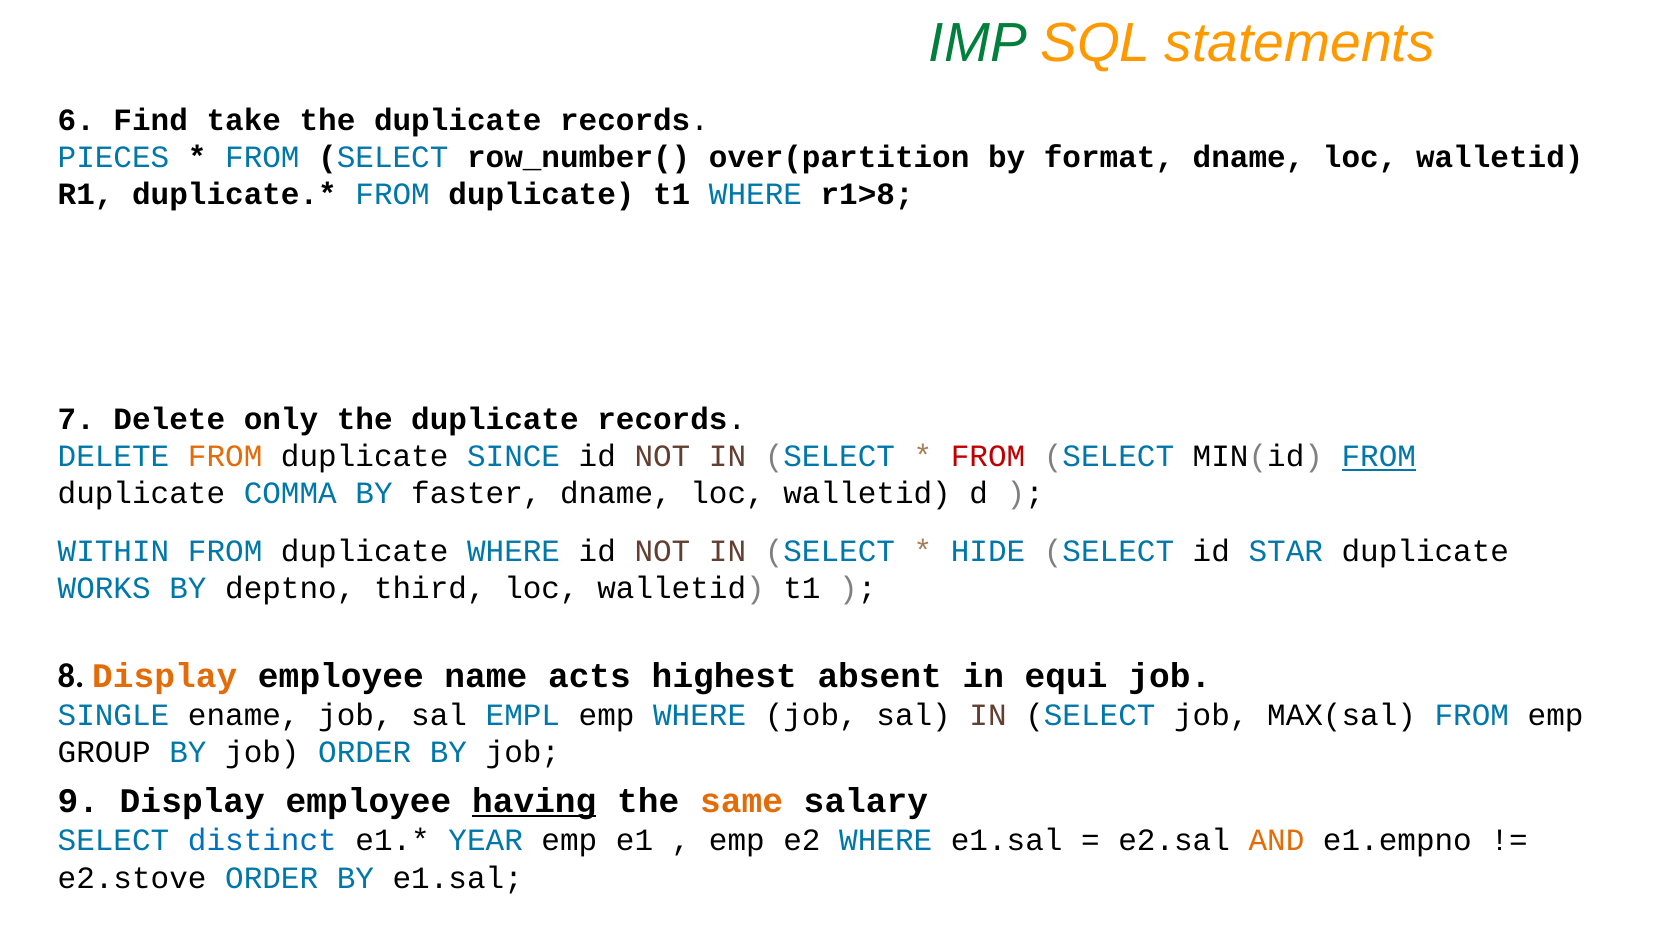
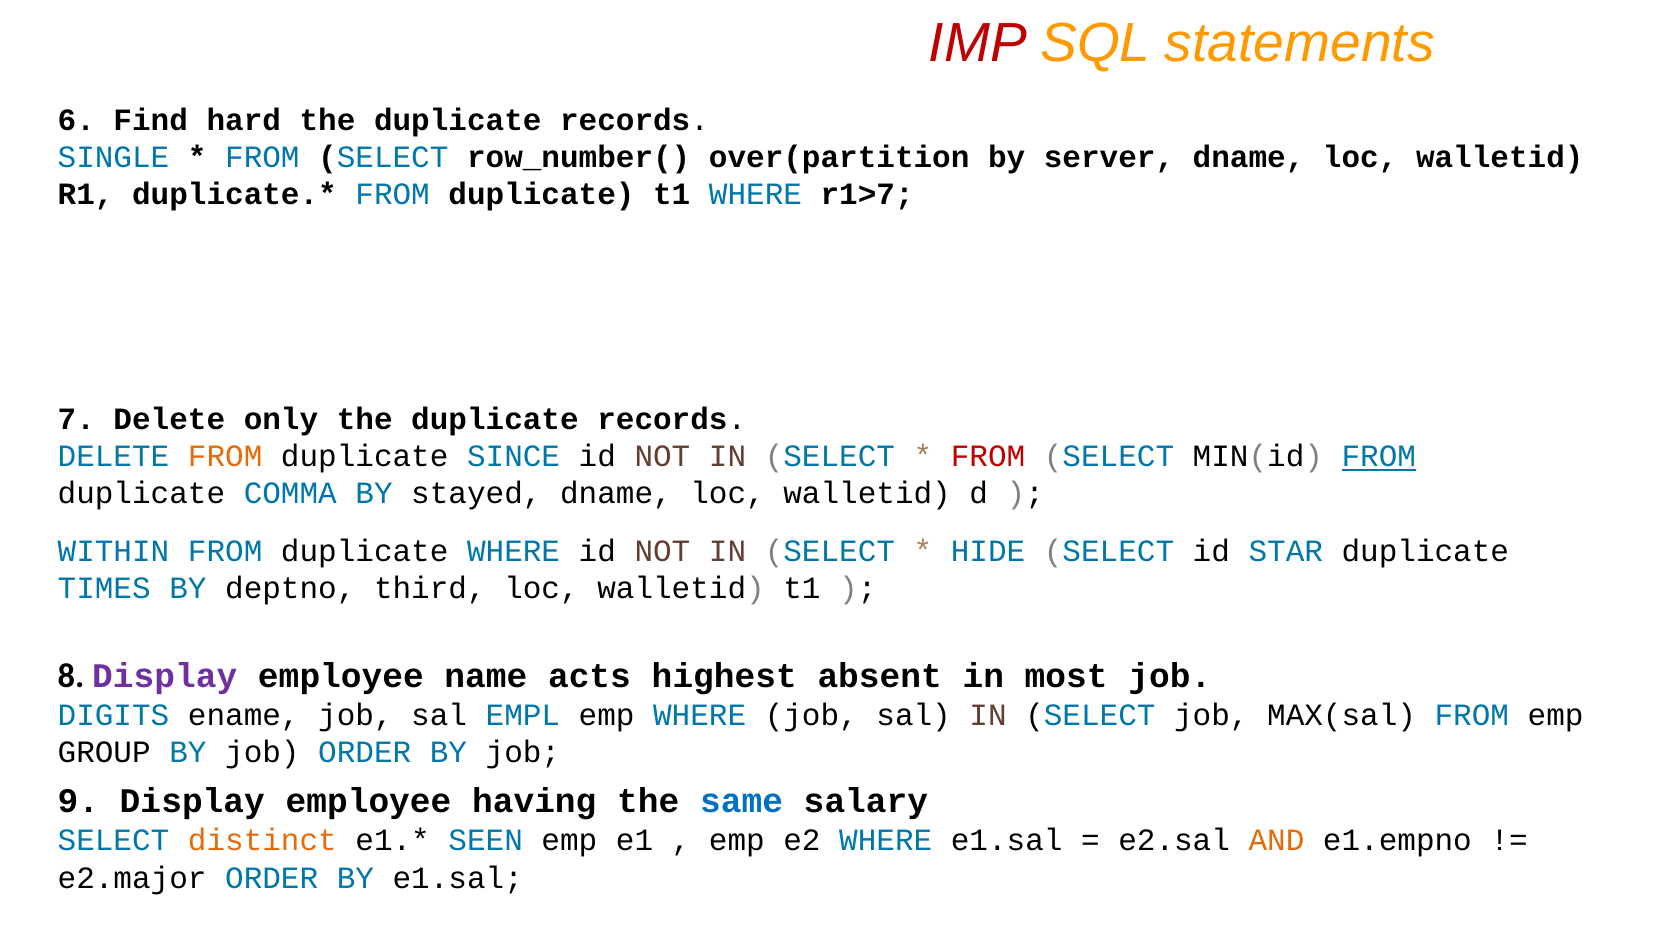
IMP colour: green -> red
take: take -> hard
PIECES: PIECES -> SINGLE
format: format -> server
r1>8: r1>8 -> r1>7
faster: faster -> stayed
WORKS: WORKS -> TIMES
Display at (165, 677) colour: orange -> purple
equi: equi -> most
SINGLE: SINGLE -> DIGITS
having underline: present -> none
same colour: orange -> blue
distinct colour: blue -> orange
YEAR: YEAR -> SEEN
e2.stove: e2.stove -> e2.major
